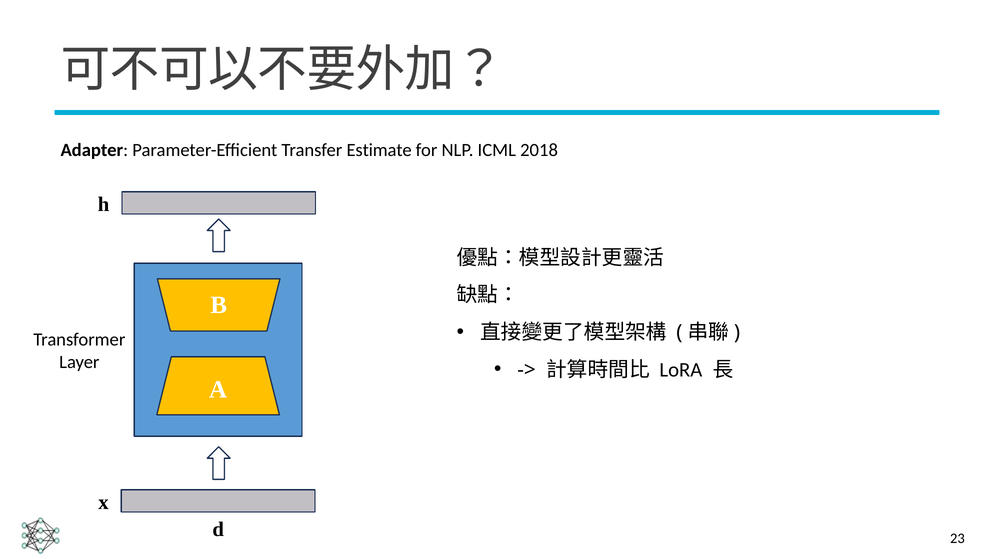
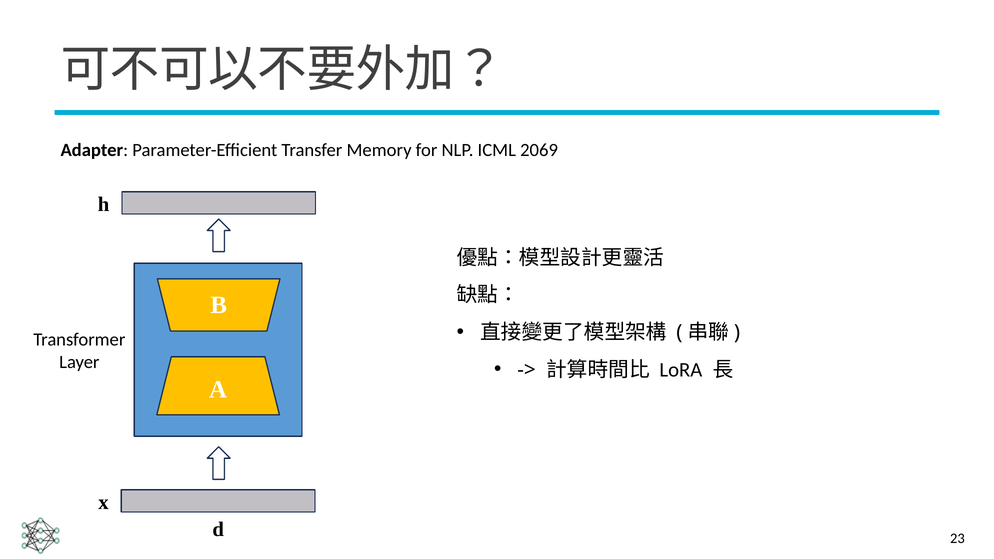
Estimate: Estimate -> Memory
2018: 2018 -> 2069
